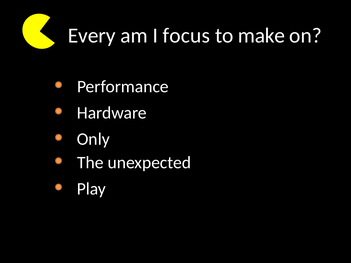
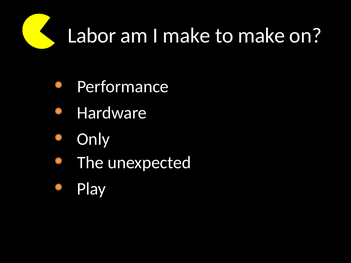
Every: Every -> Labor
I focus: focus -> make
